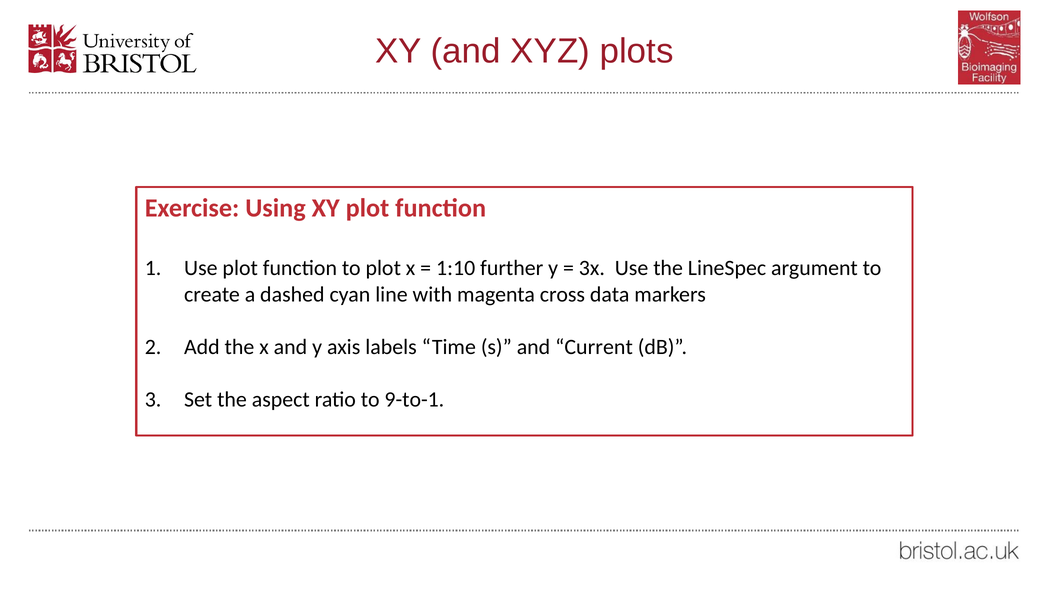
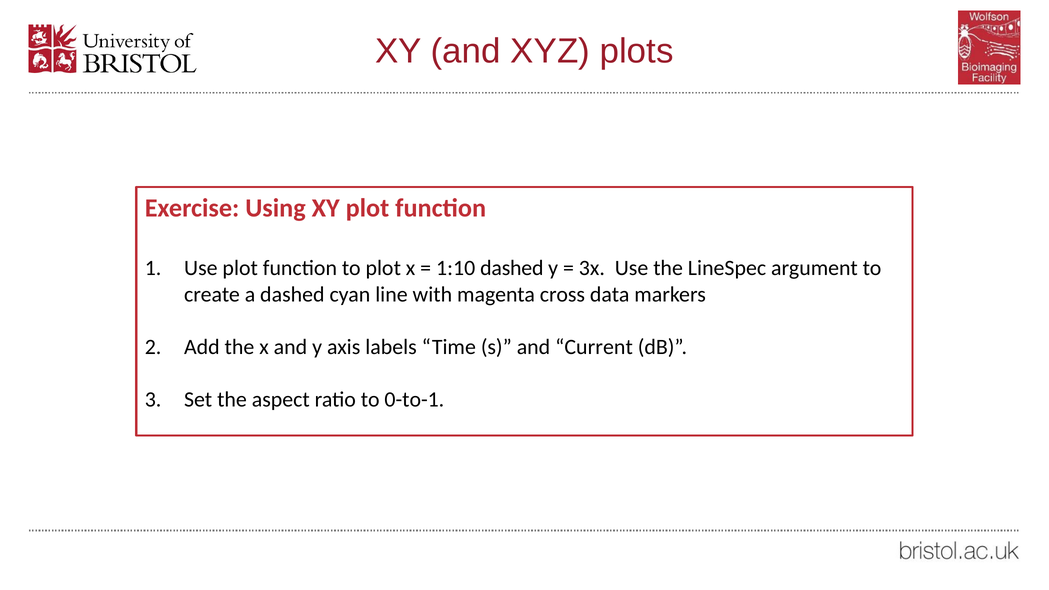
1:10 further: further -> dashed
9-to-1: 9-to-1 -> 0-to-1
